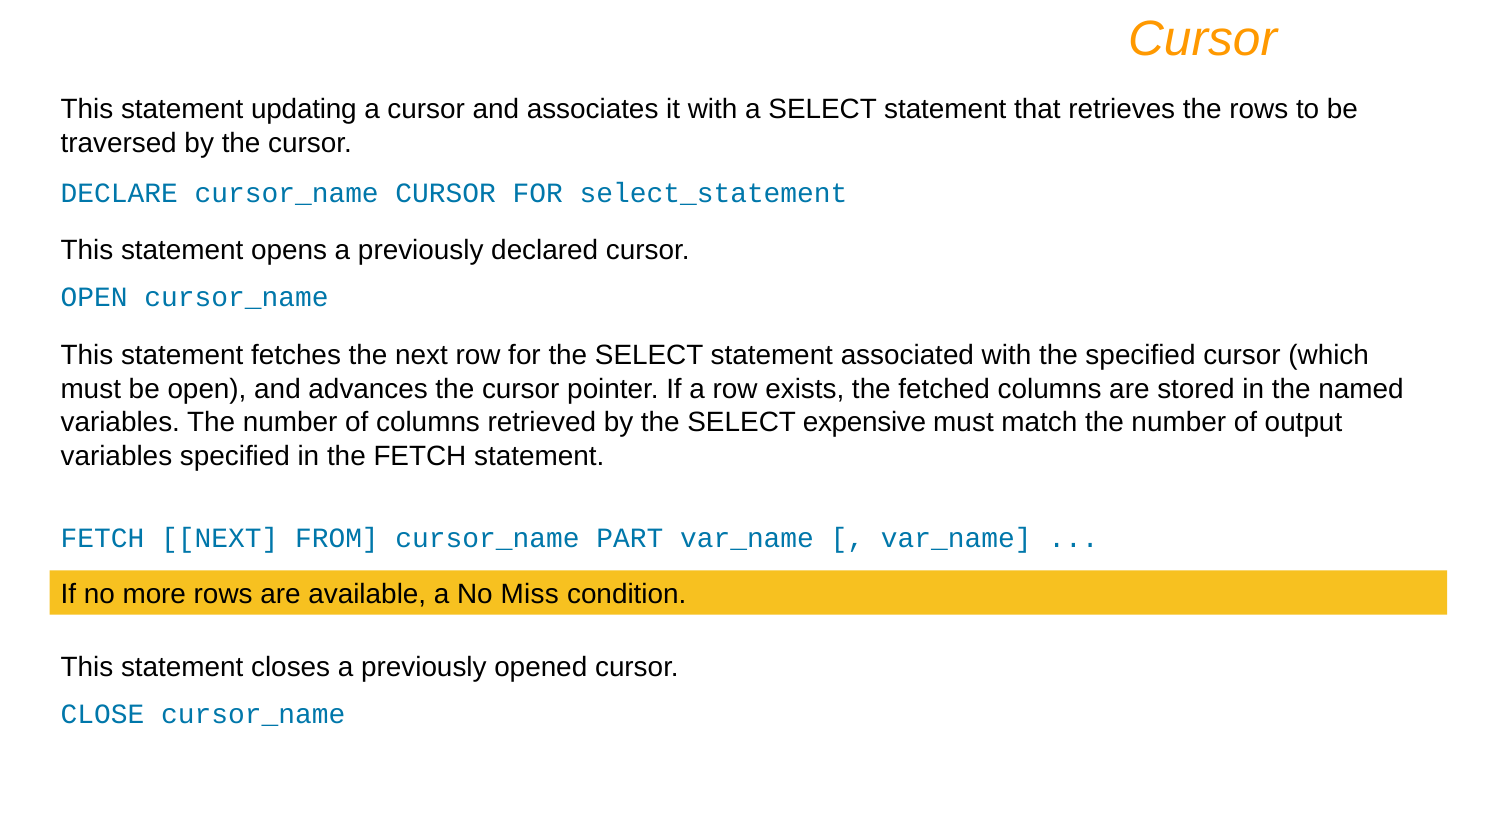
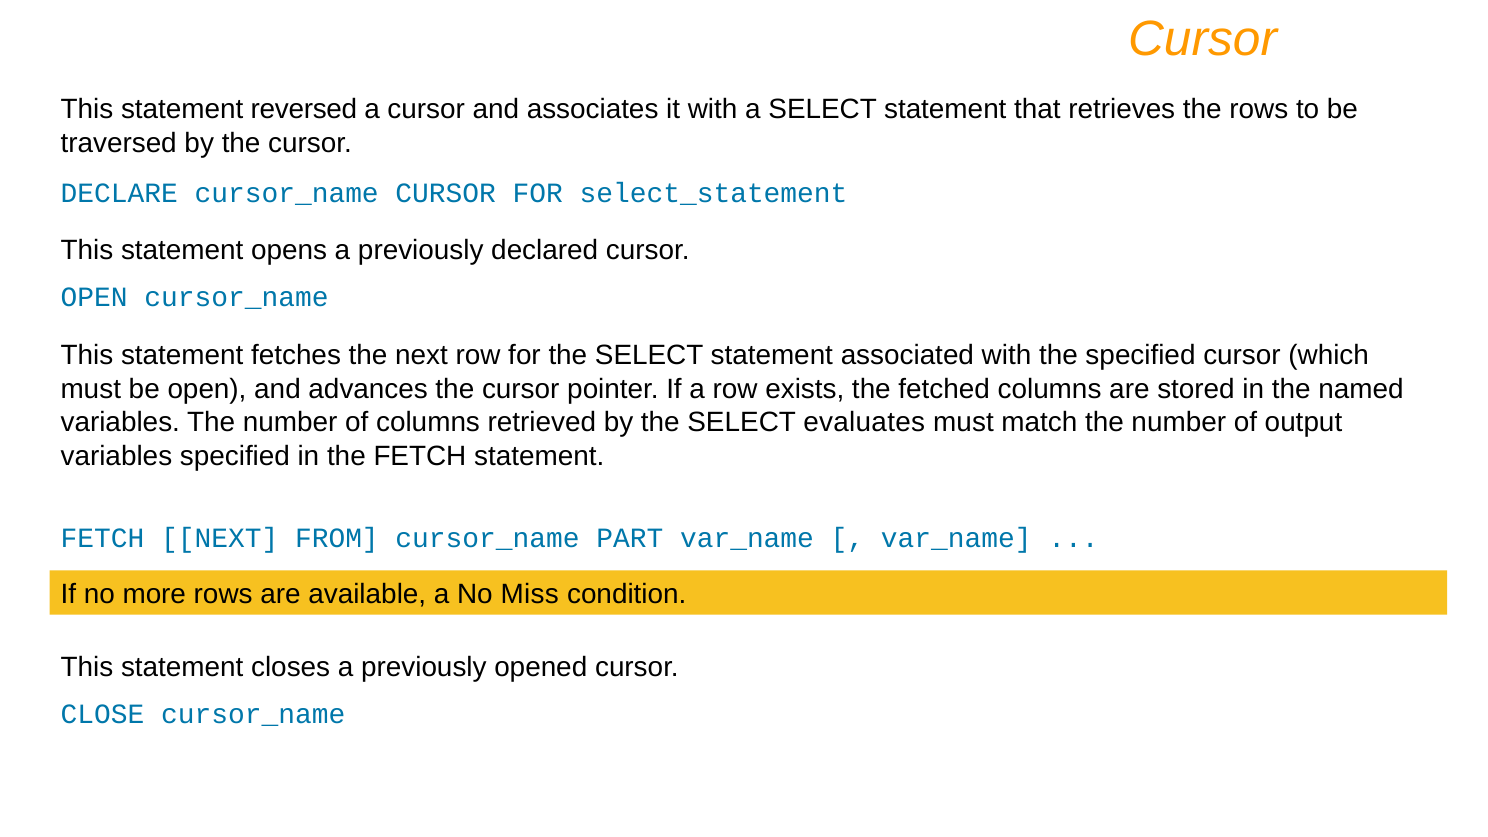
updating: updating -> reversed
expensive: expensive -> evaluates
